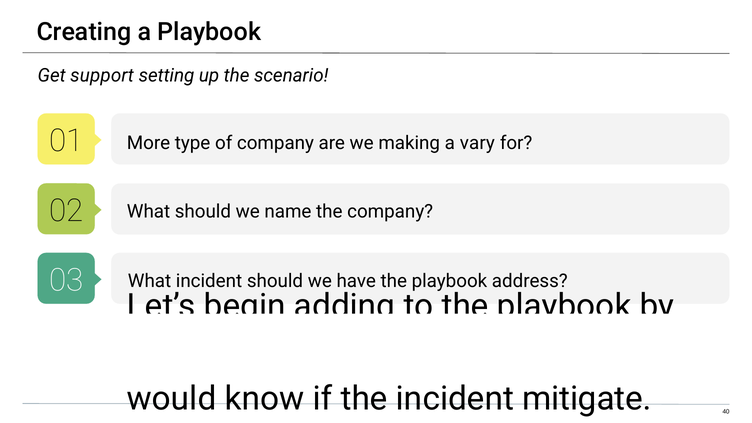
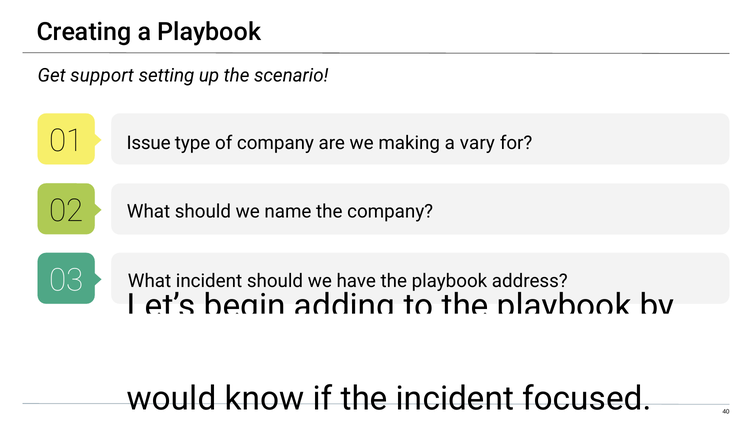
More: More -> Issue
mitigate: mitigate -> focused
